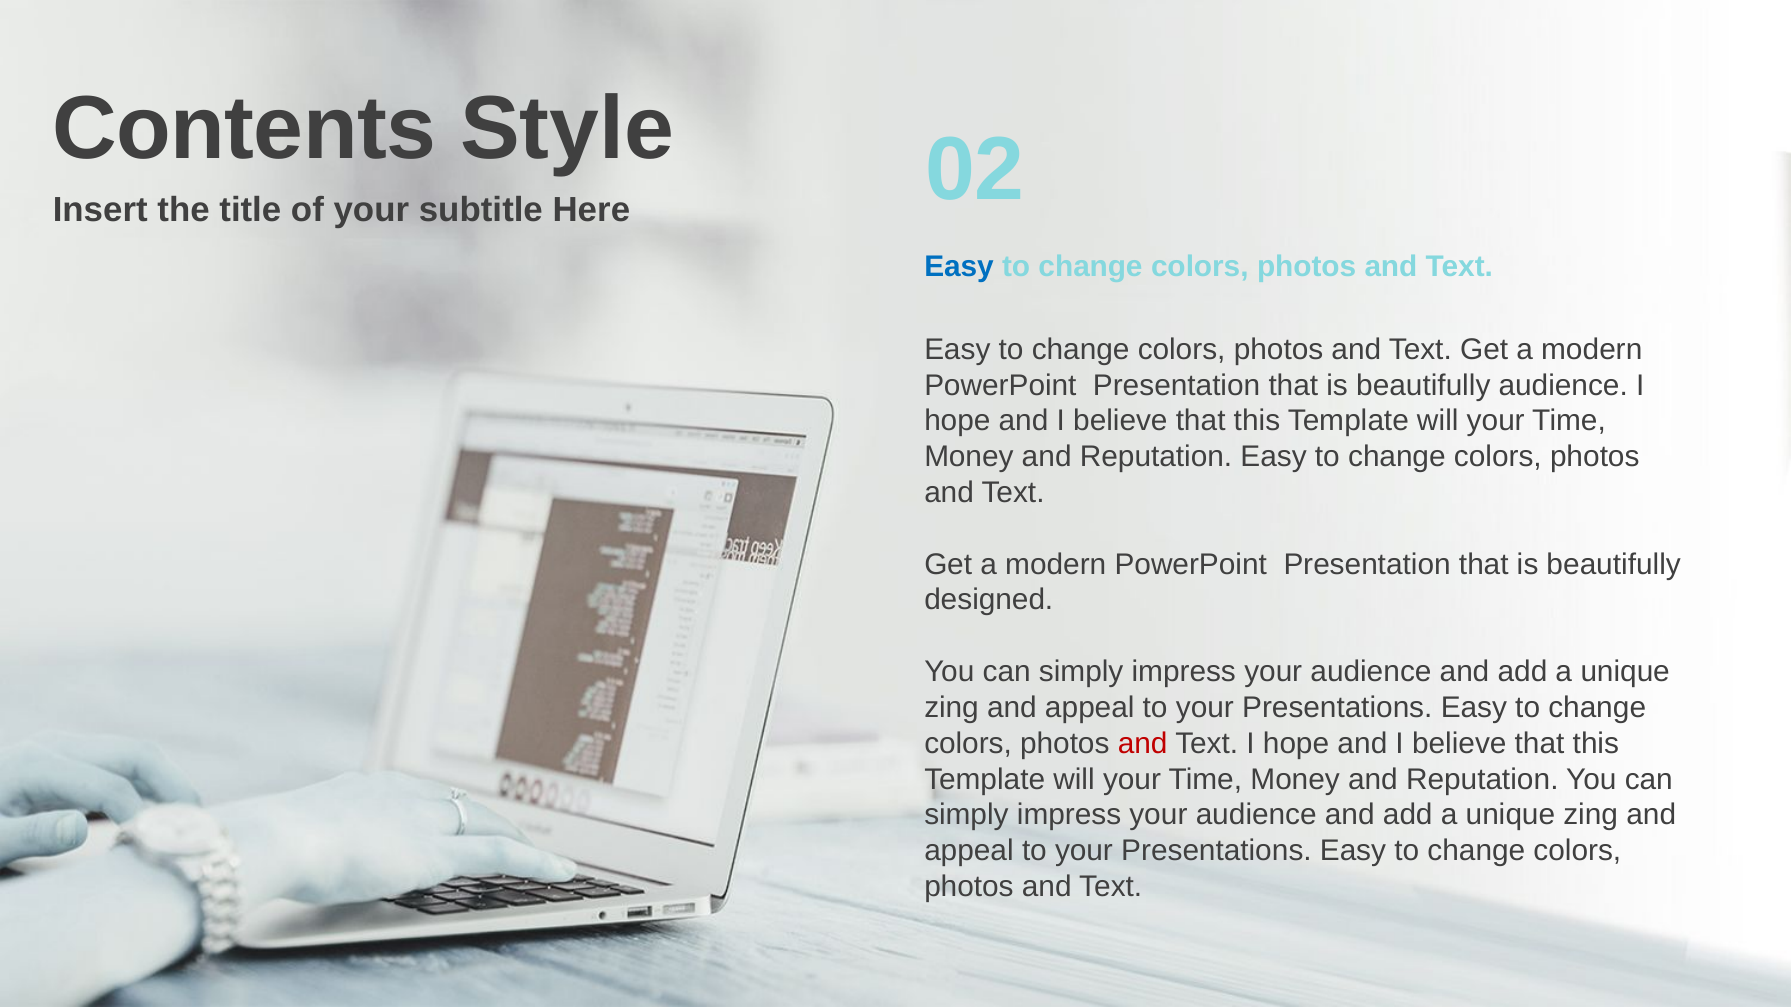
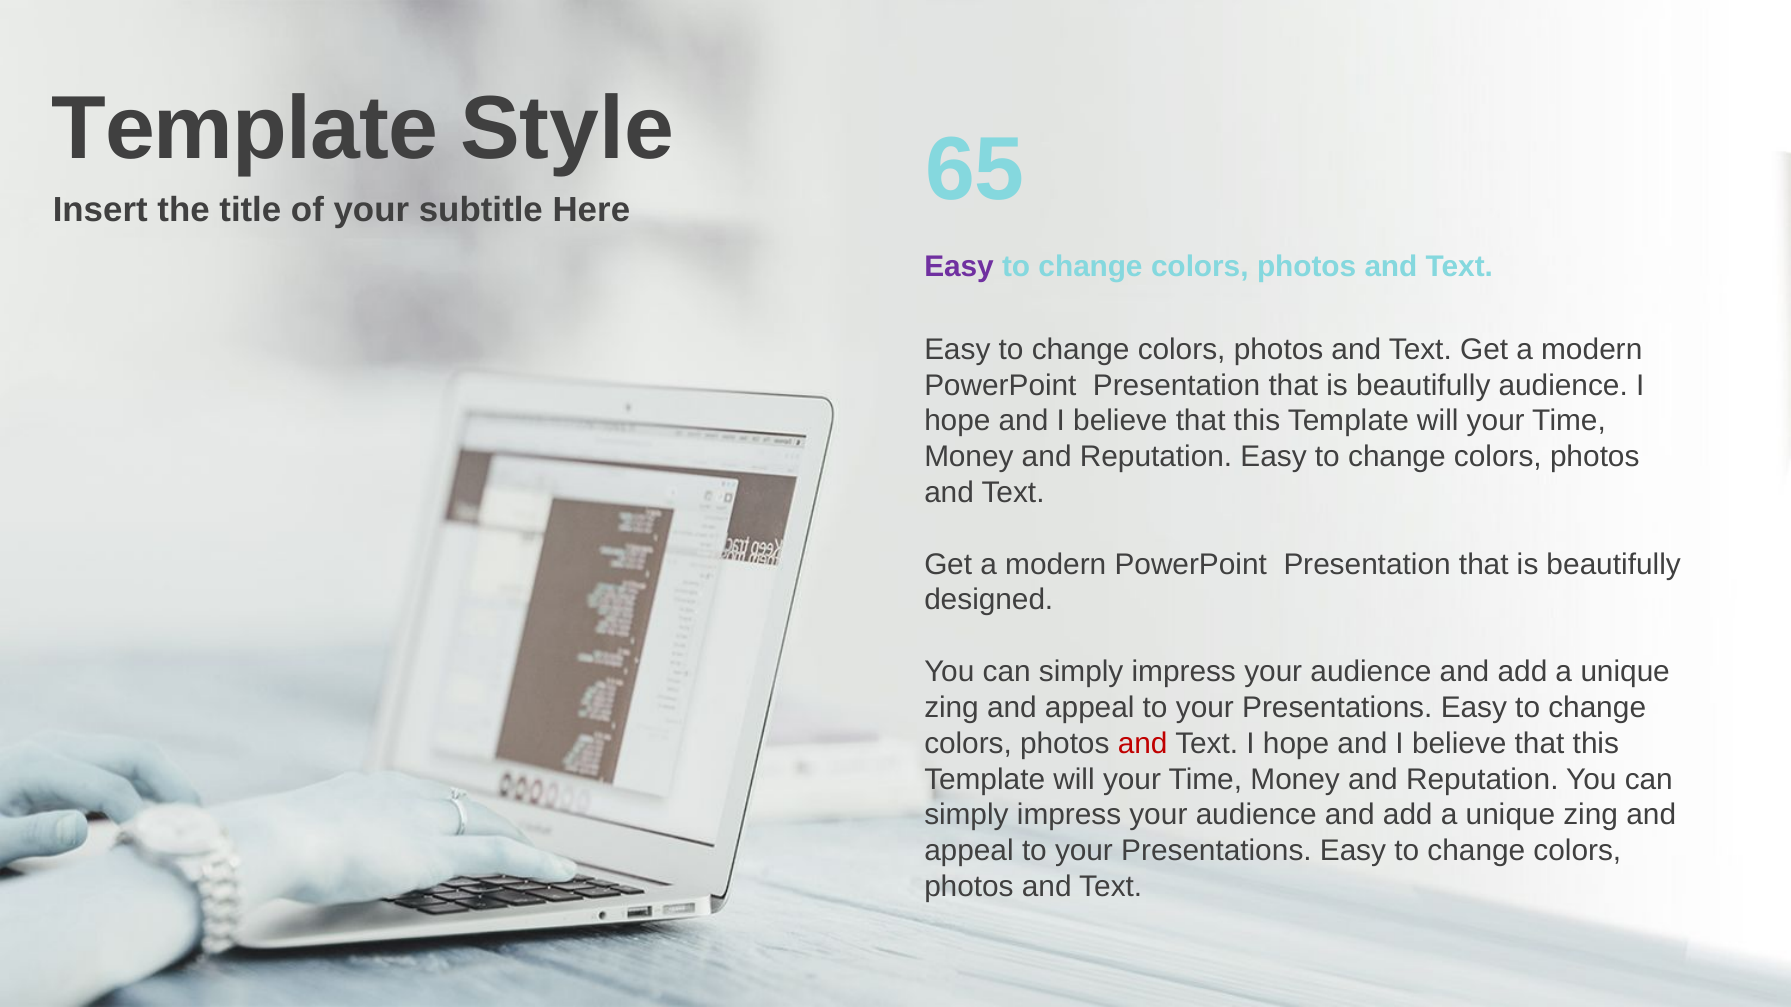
Contents at (244, 129): Contents -> Template
02: 02 -> 65
Easy at (959, 267) colour: blue -> purple
